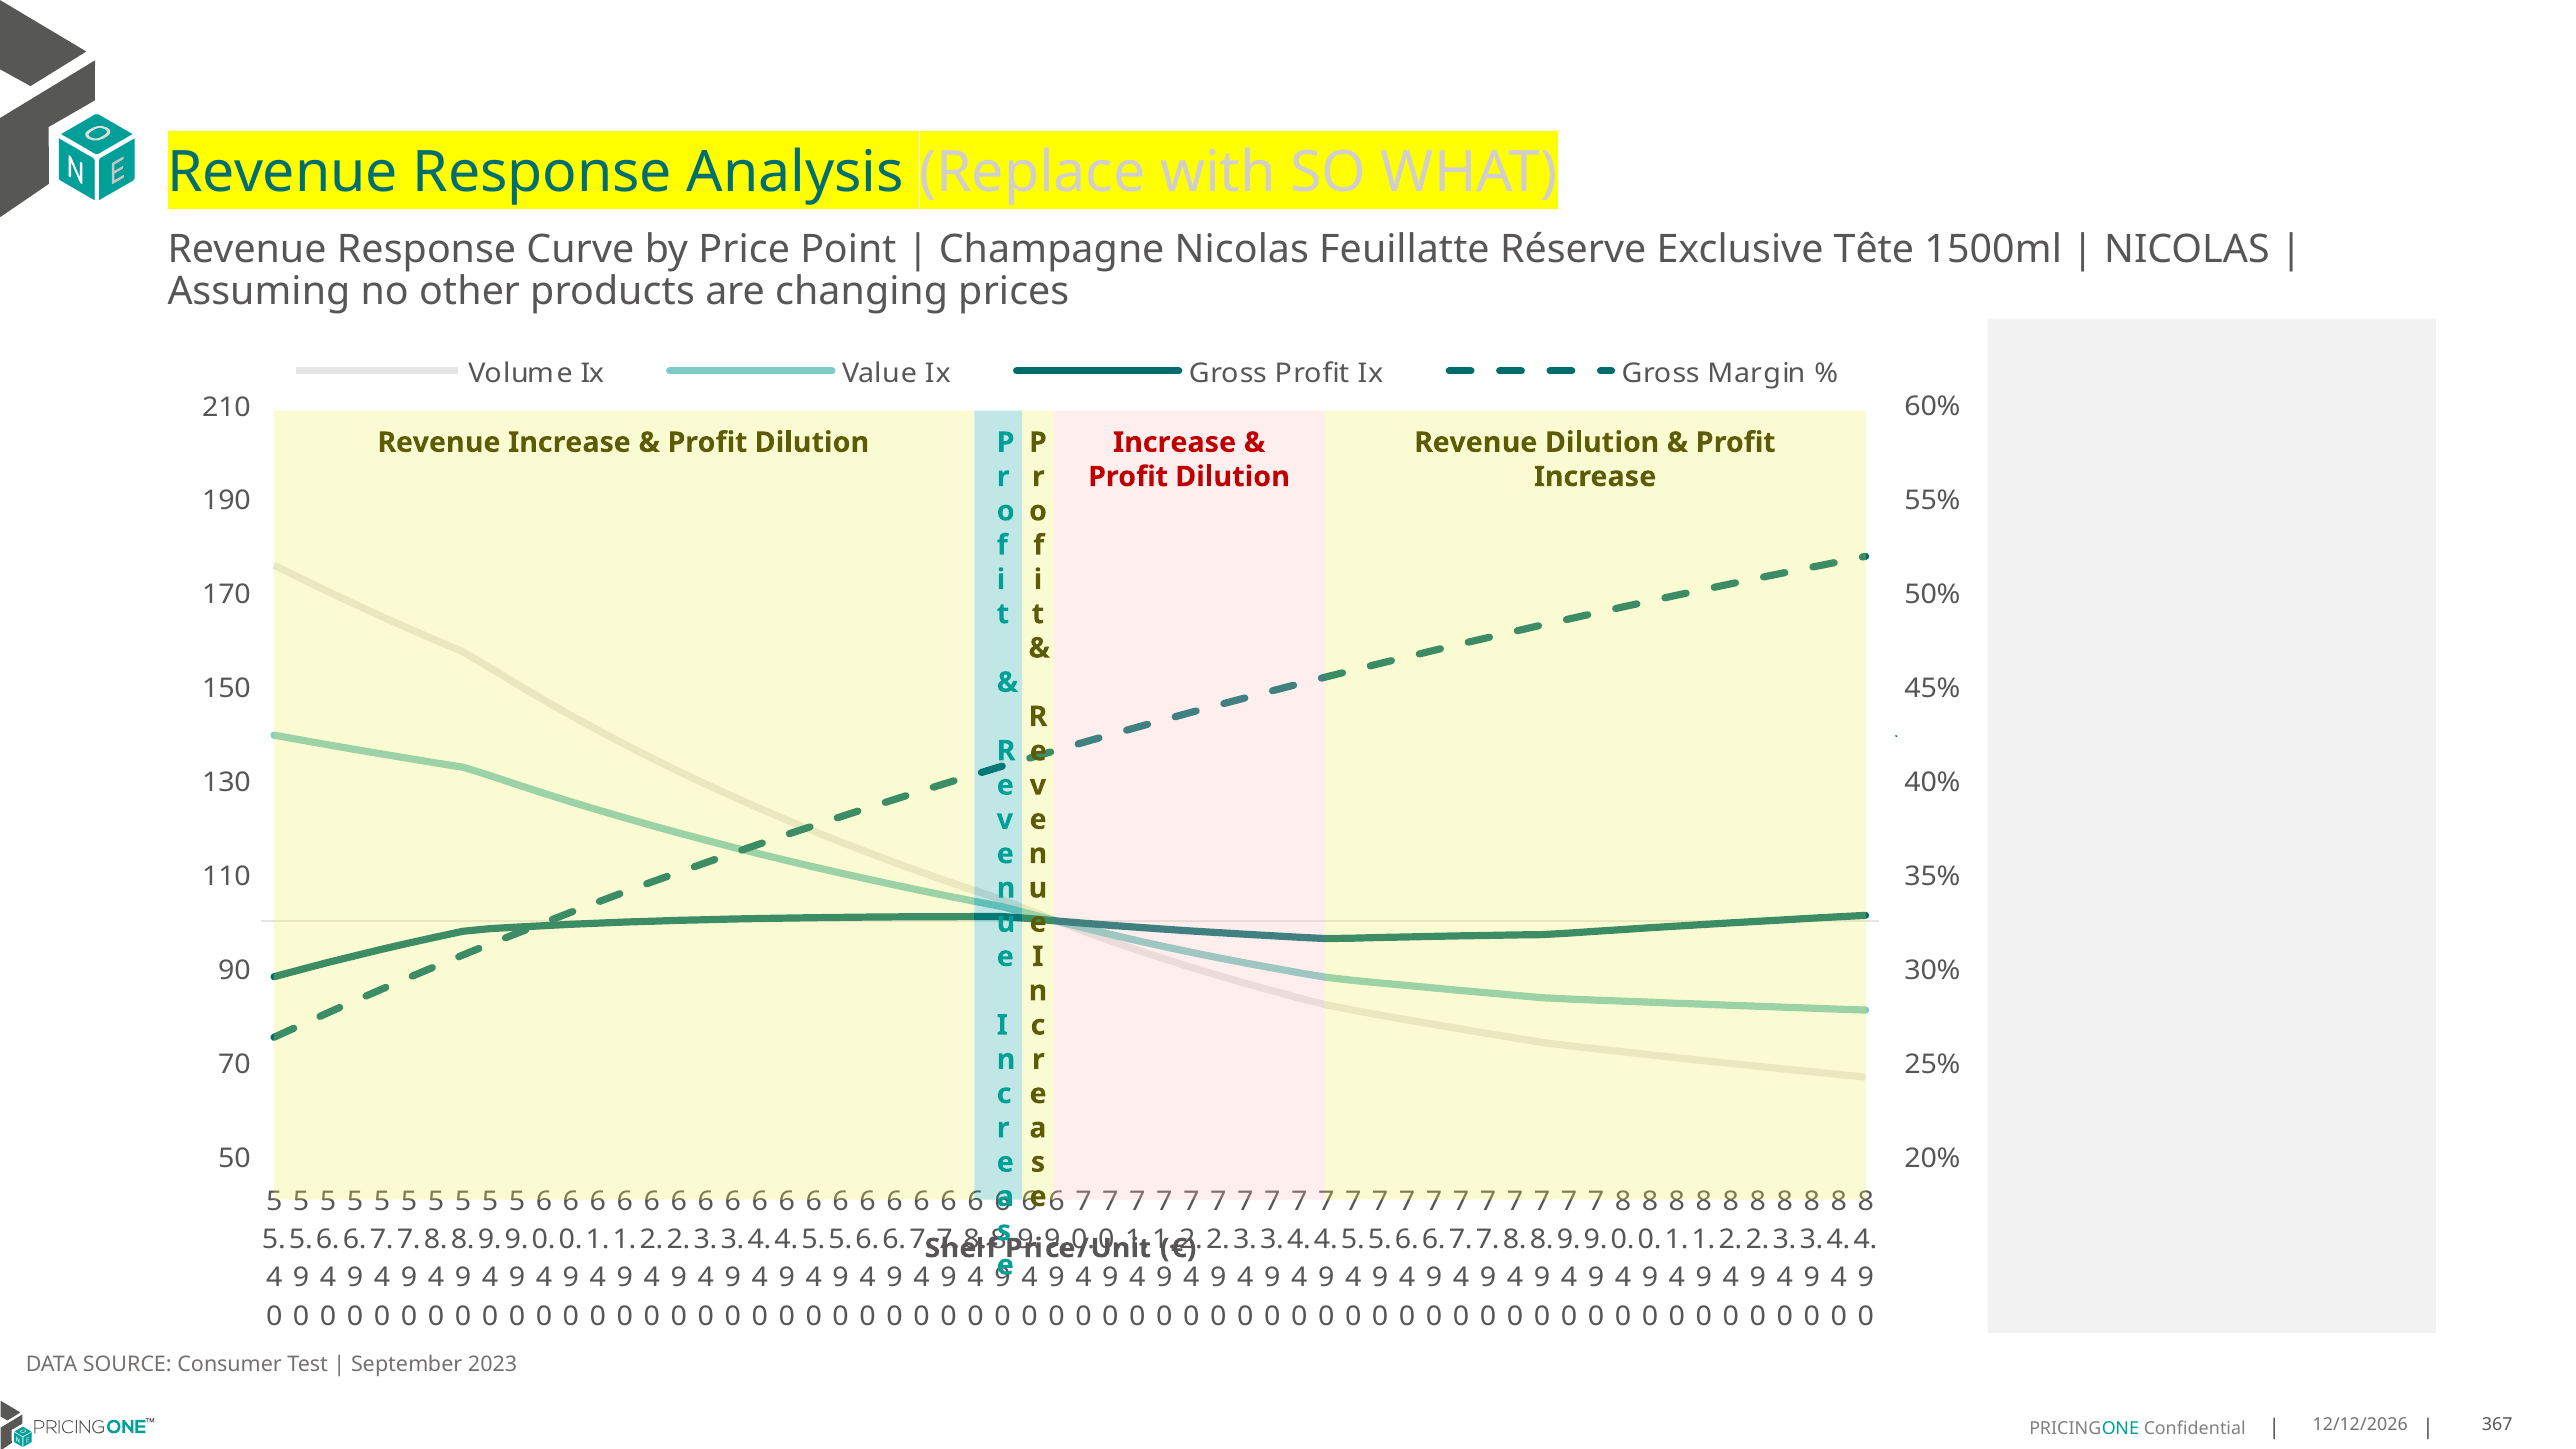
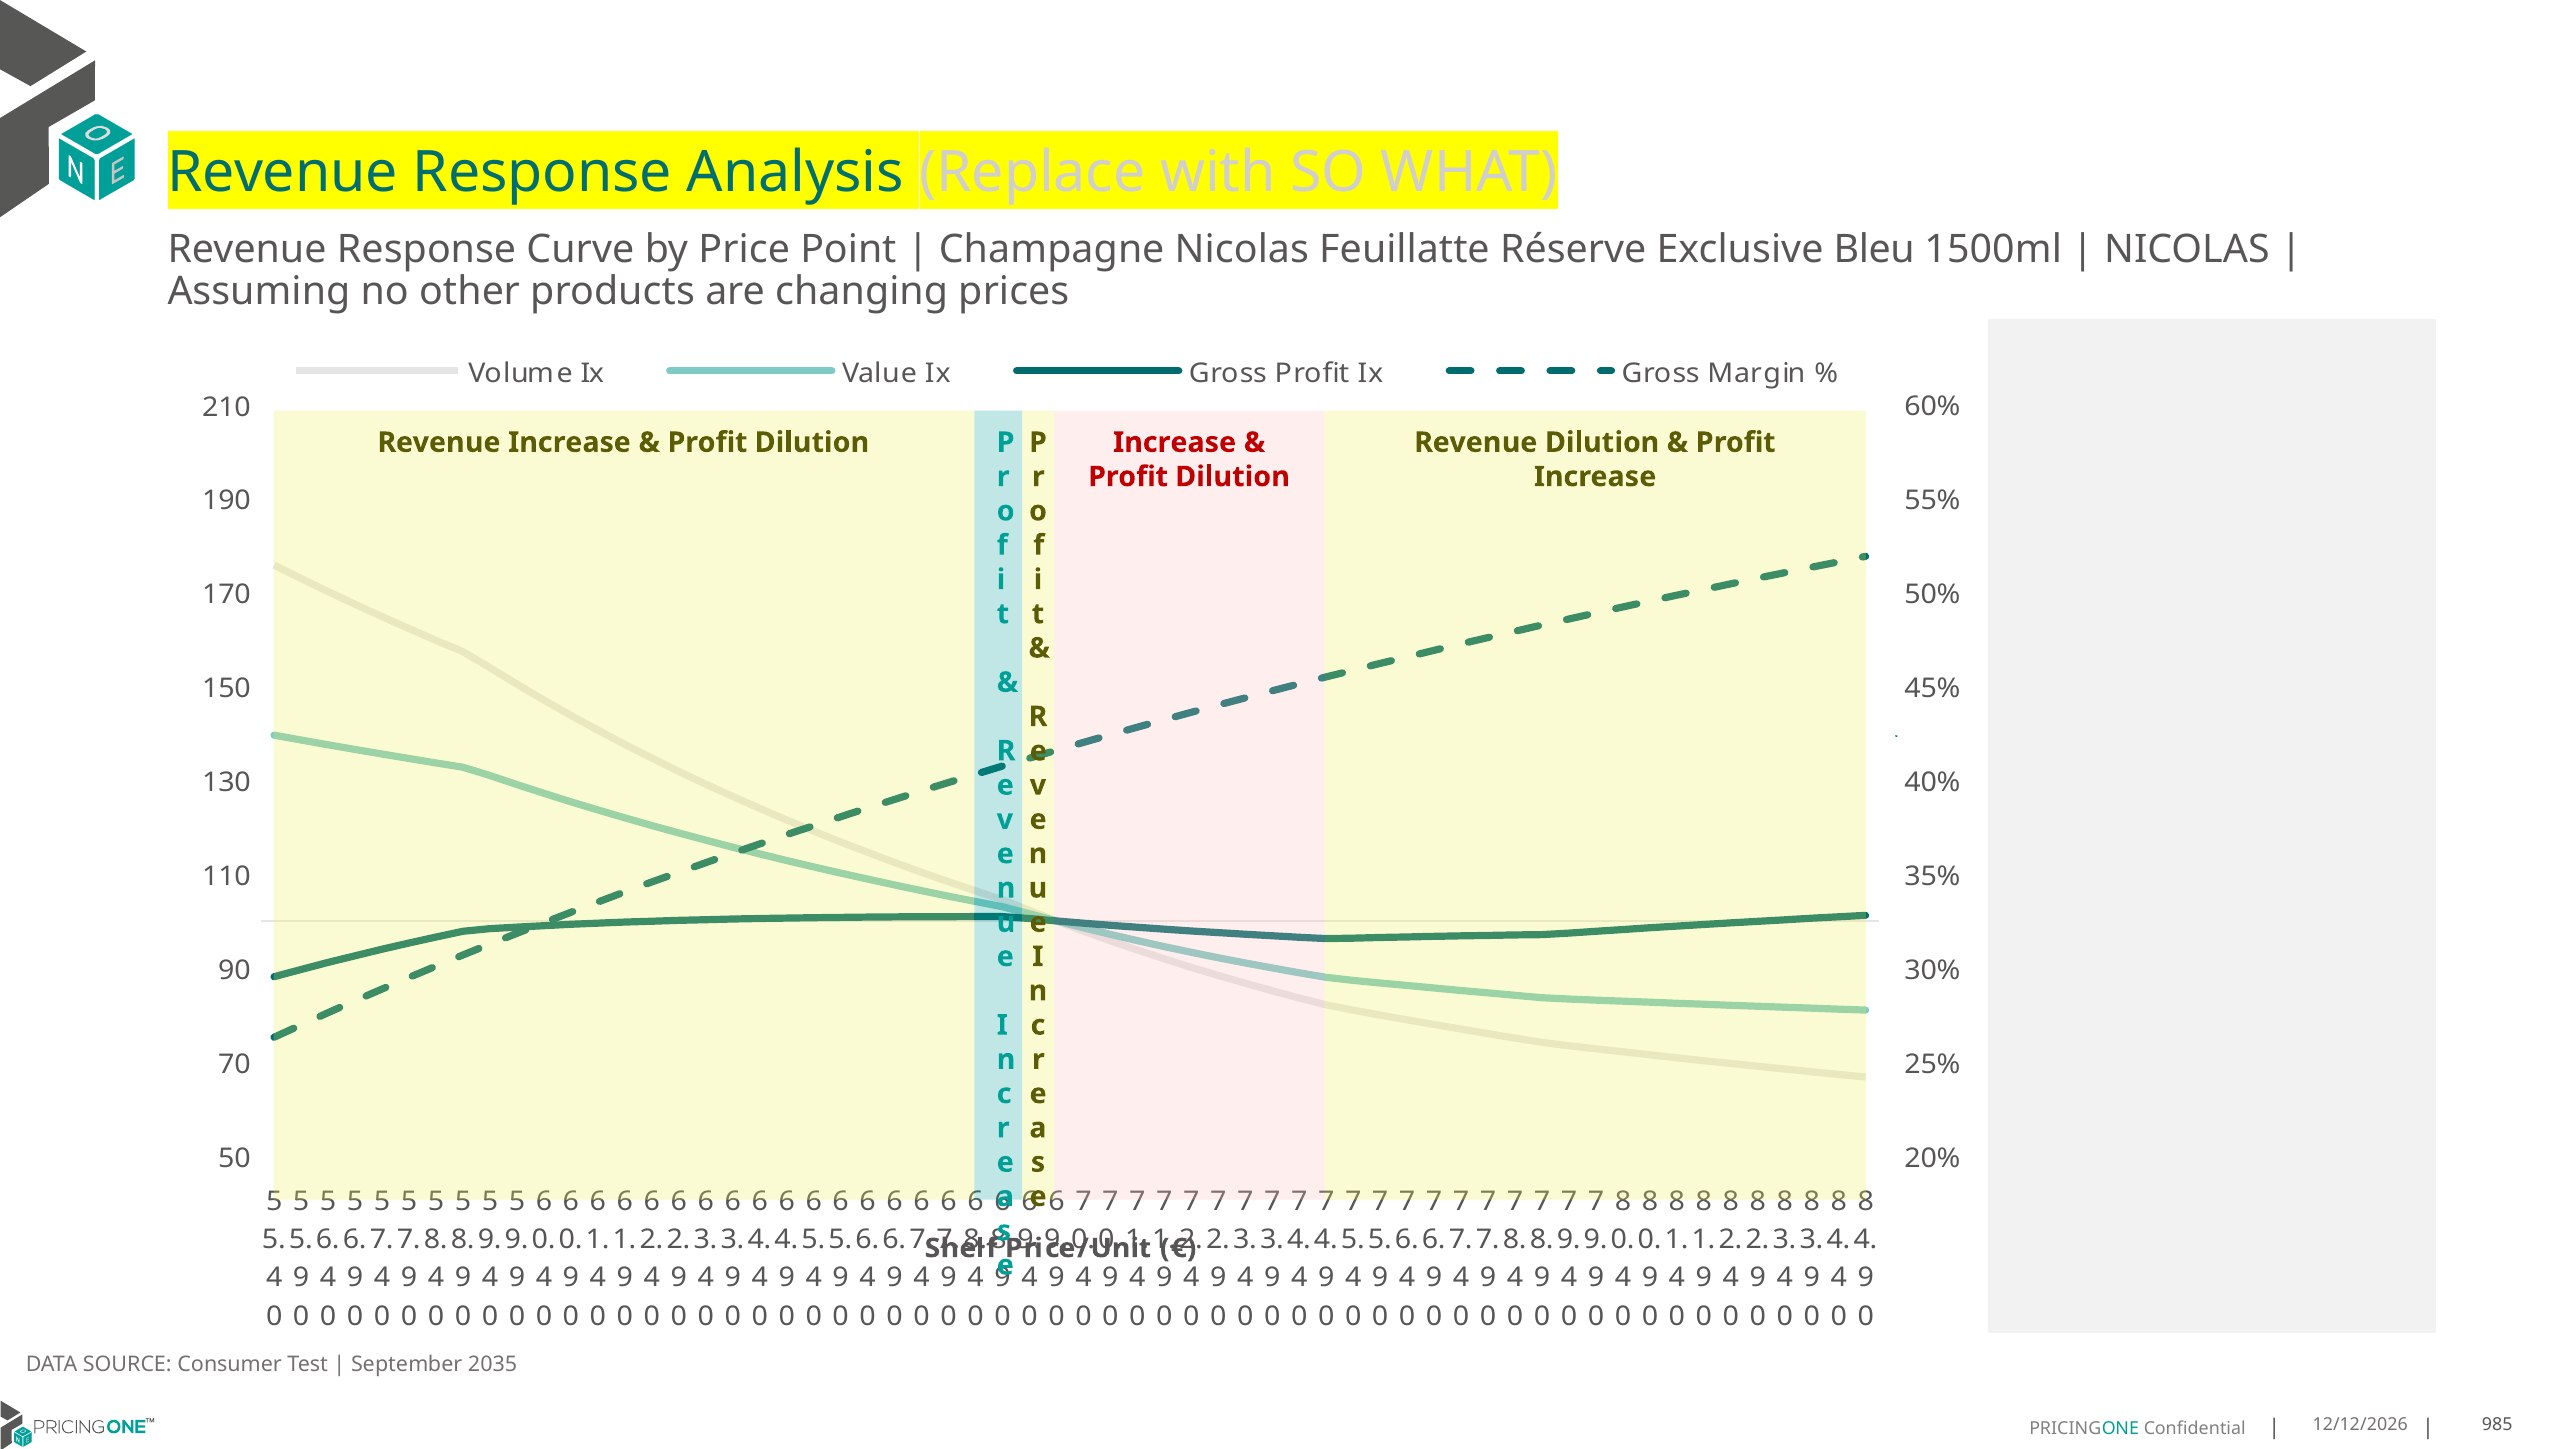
Tête: Tête -> Bleu
2023: 2023 -> 2035
367: 367 -> 985
